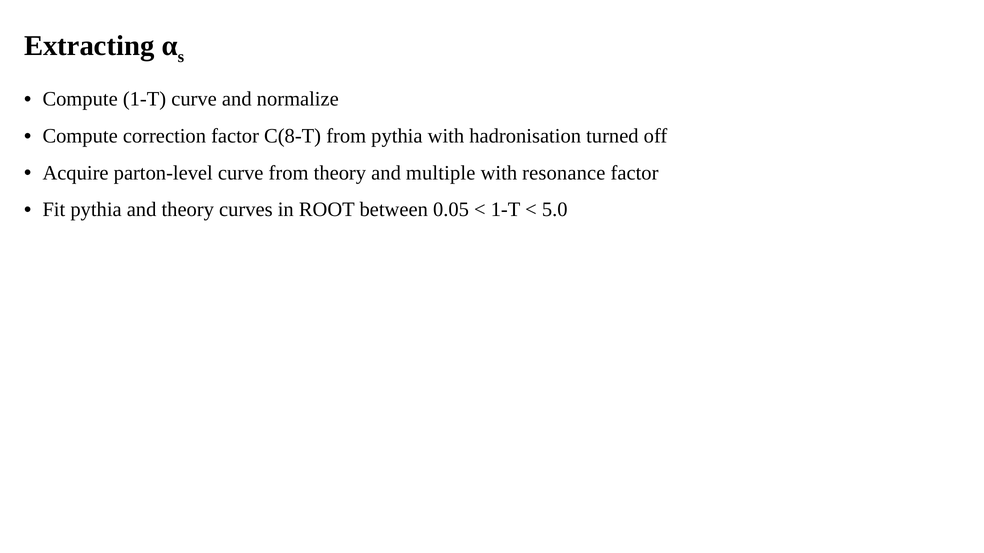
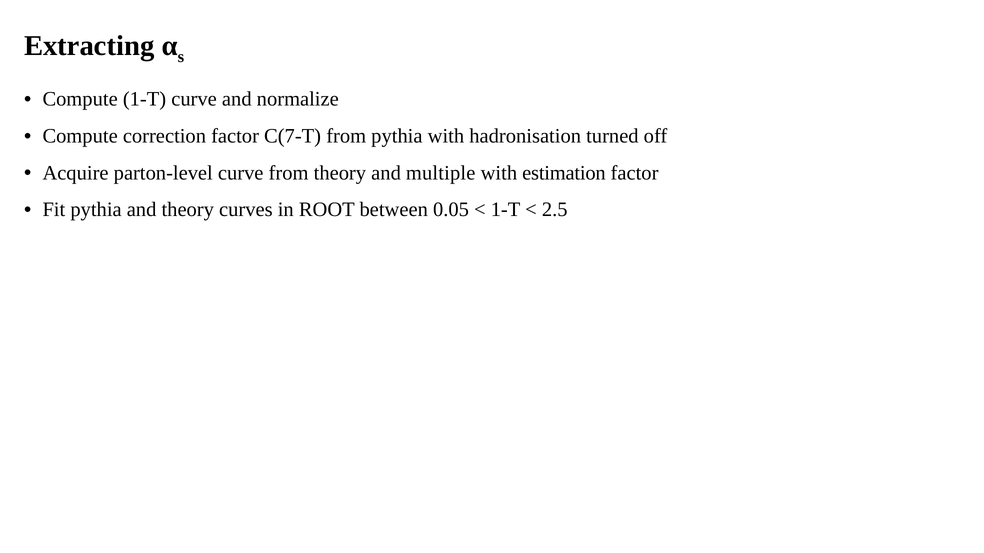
C(8-T: C(8-T -> C(7-T
resonance: resonance -> estimation
5.0: 5.0 -> 2.5
